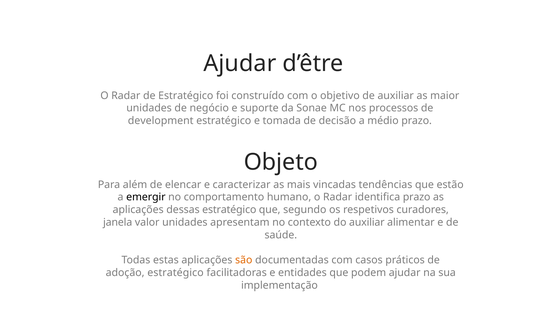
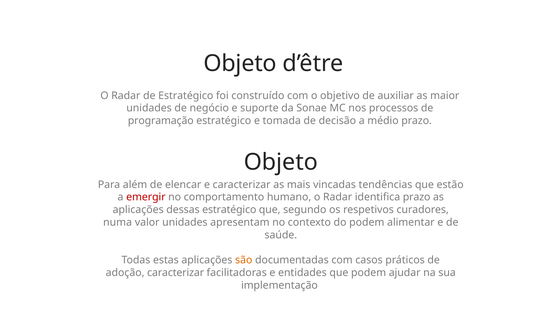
Ajudar at (240, 63): Ajudar -> Objeto
development: development -> programação
emergir colour: black -> red
janela: janela -> numa
do auxiliar: auxiliar -> podem
adoção estratégico: estratégico -> caracterizar
